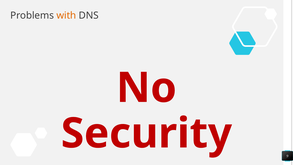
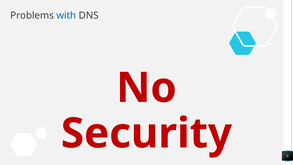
with colour: orange -> blue
